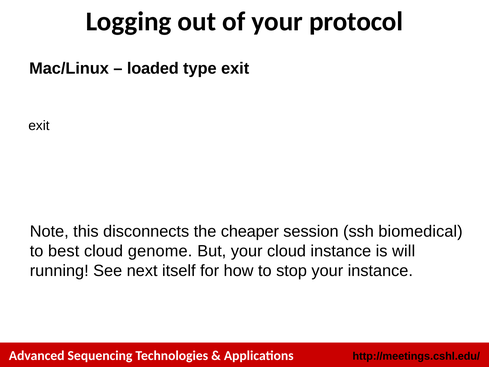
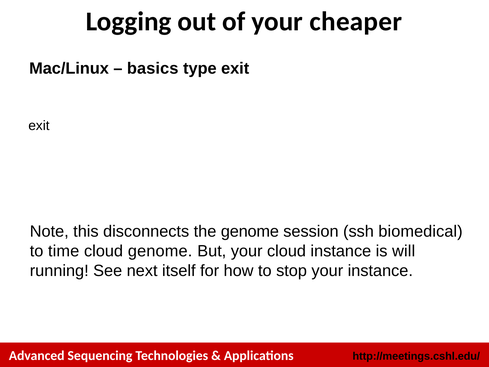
protocol: protocol -> cheaper
loaded: loaded -> basics
the cheaper: cheaper -> genome
best: best -> time
